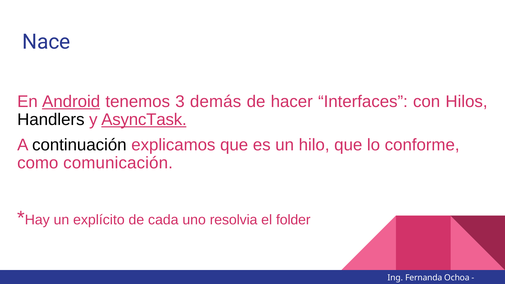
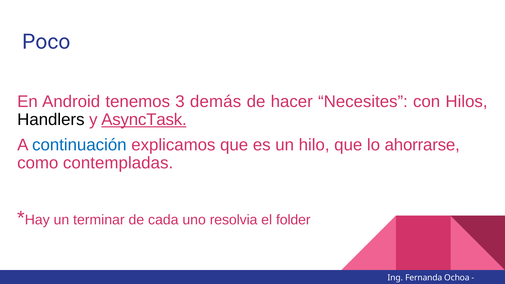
Nace: Nace -> Poco
Android underline: present -> none
Interfaces: Interfaces -> Necesites
continuación colour: black -> blue
conforme: conforme -> ahorrarse
comunicación: comunicación -> contempladas
explícito: explícito -> terminar
